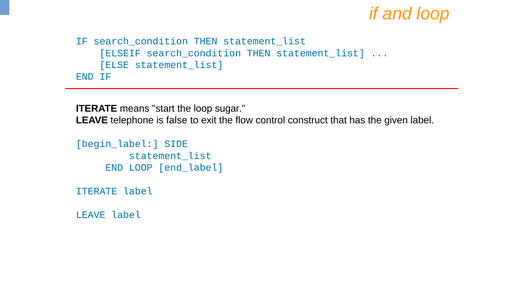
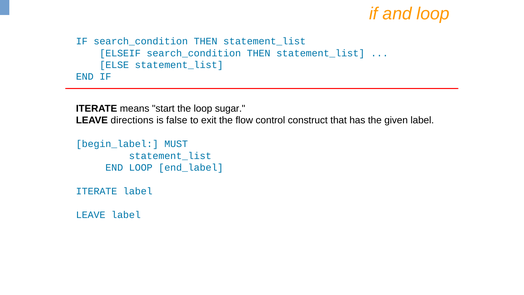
telephone: telephone -> directions
SIDE: SIDE -> MUST
